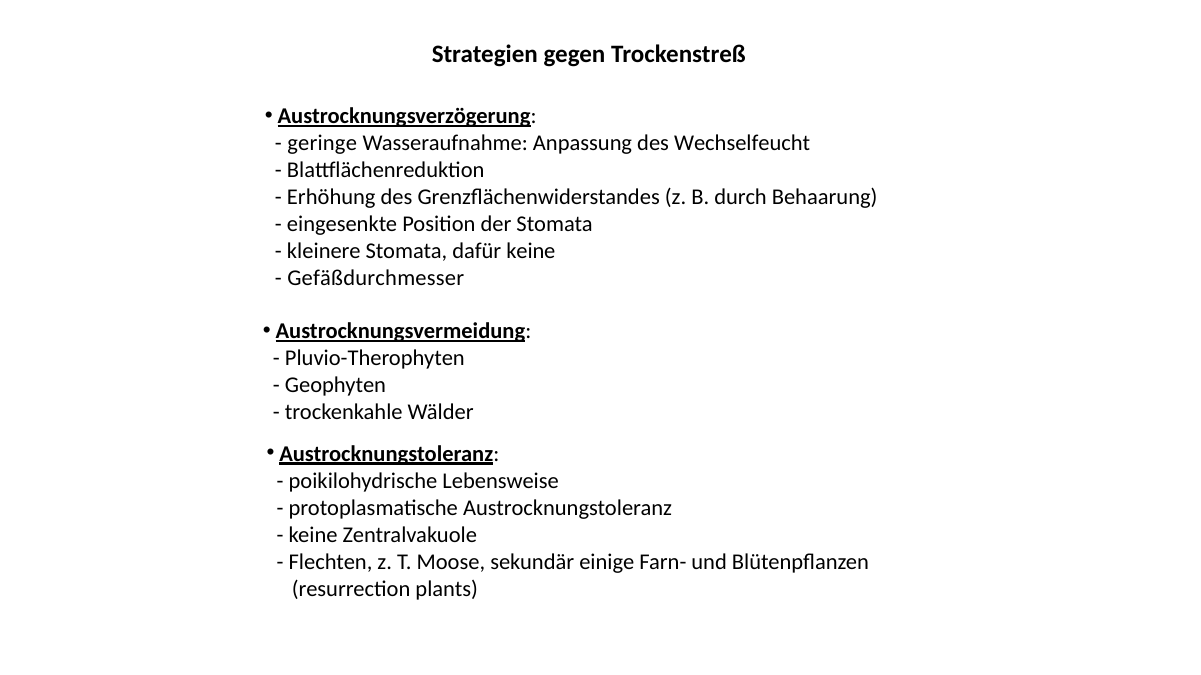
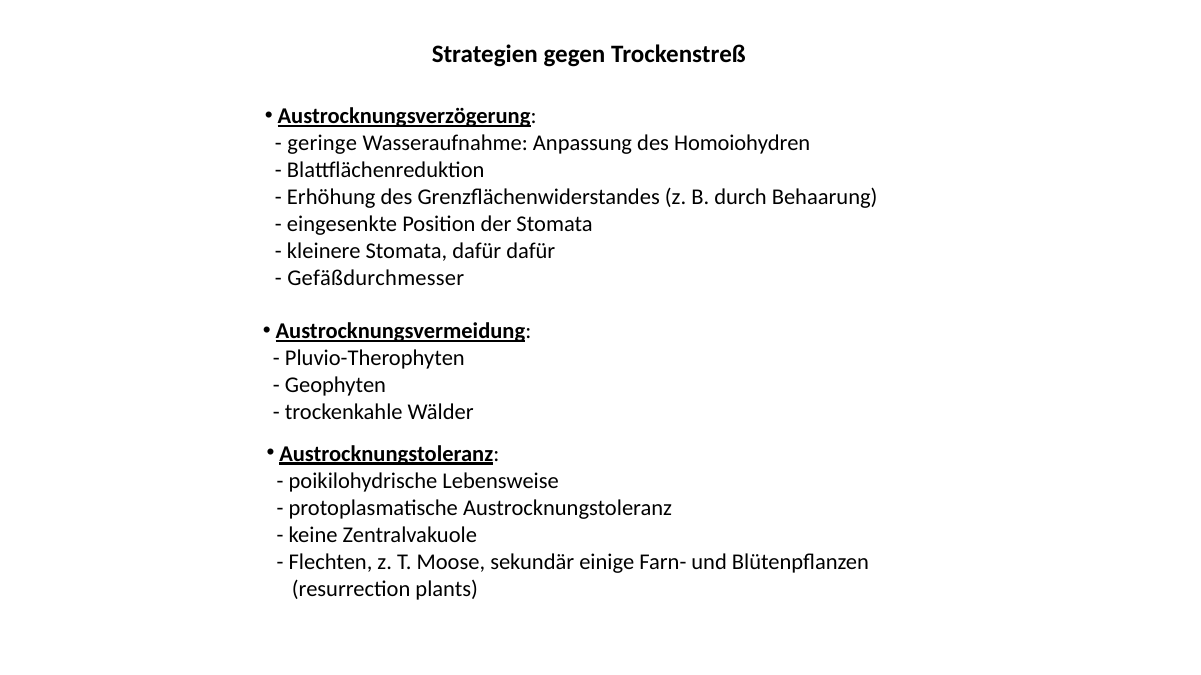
Wechselfeucht: Wechselfeucht -> Homoiohydren
dafür keine: keine -> dafür
